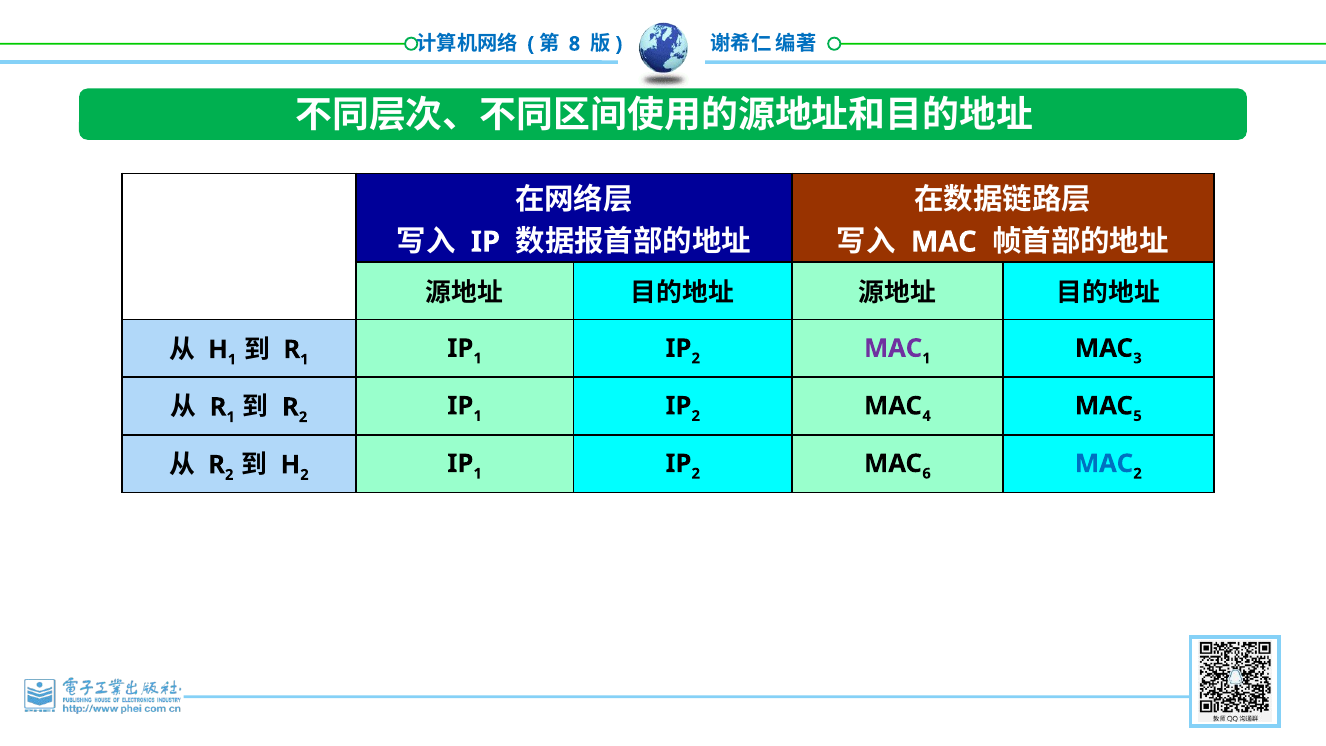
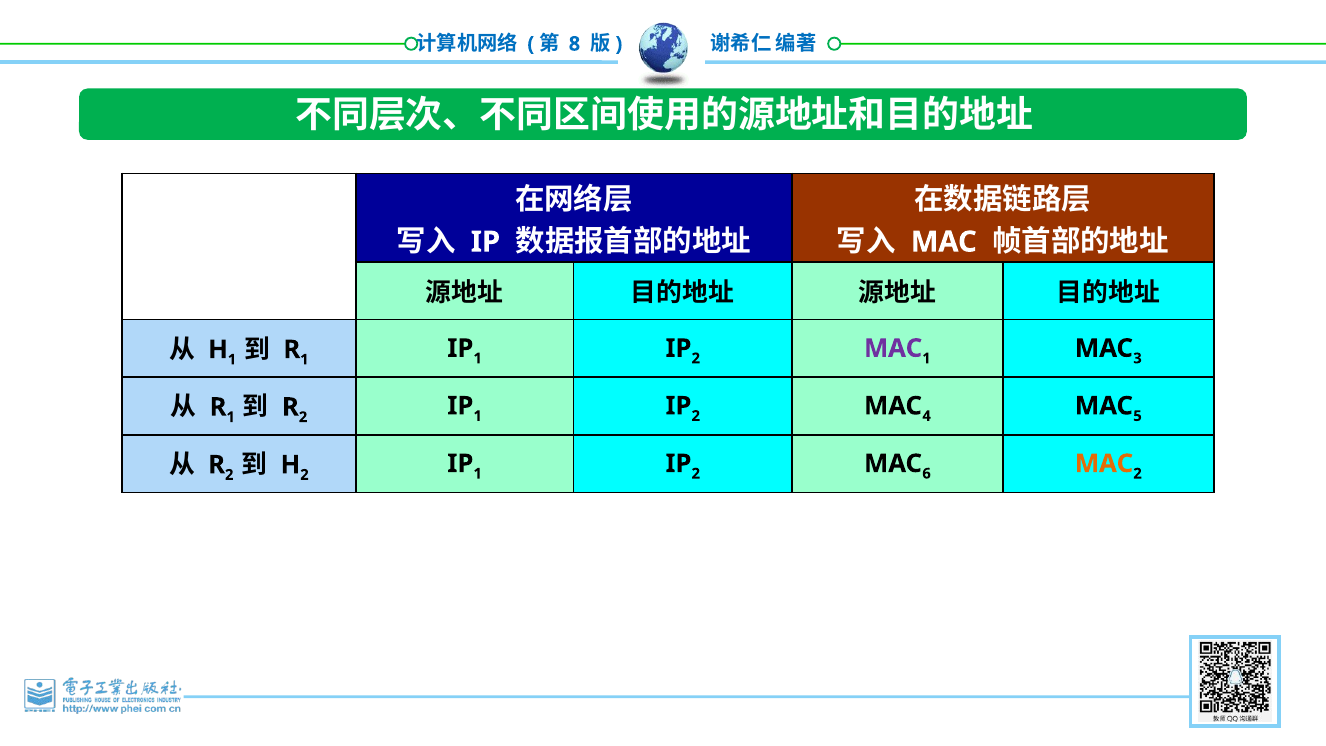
MAC at (1104, 463) colour: blue -> orange
